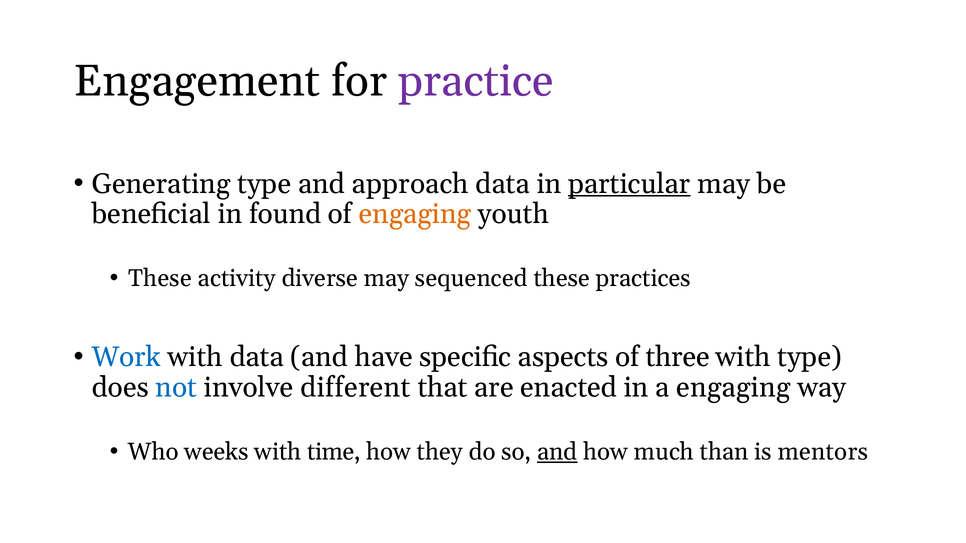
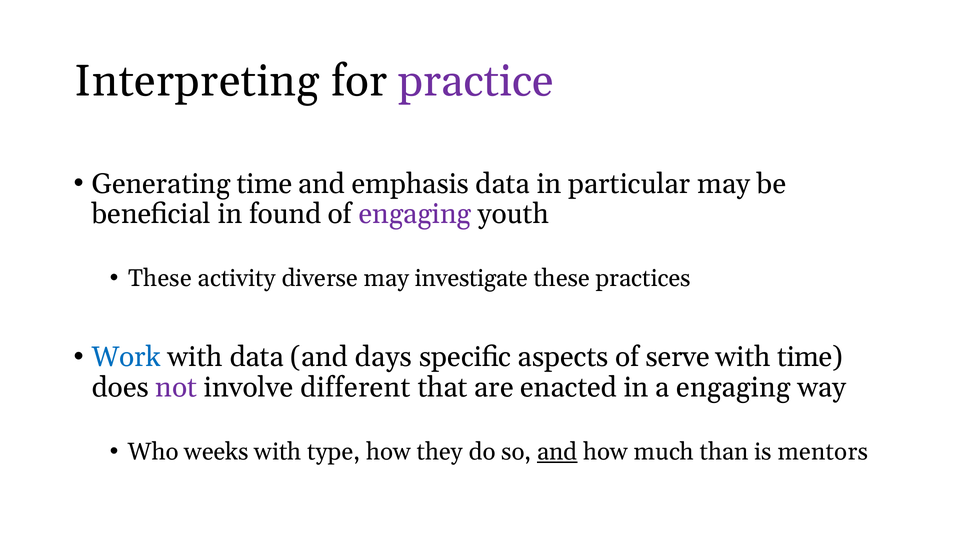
Engagement: Engagement -> Interpreting
Generating type: type -> time
approach: approach -> emphasis
particular underline: present -> none
engaging at (415, 214) colour: orange -> purple
sequenced: sequenced -> investigate
have: have -> days
three: three -> serve
with type: type -> time
not colour: blue -> purple
time: time -> type
